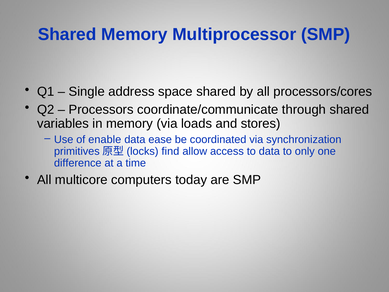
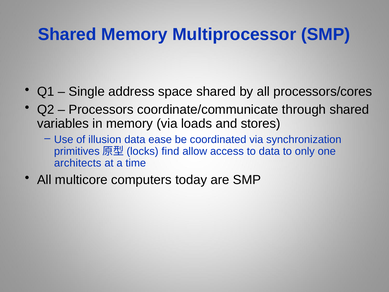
enable: enable -> illusion
difference: difference -> architects
